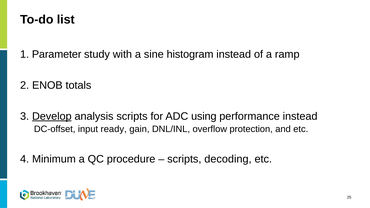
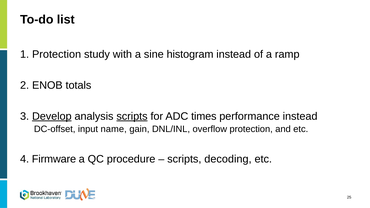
1 Parameter: Parameter -> Protection
scripts at (132, 116) underline: none -> present
using: using -> times
ready: ready -> name
Minimum: Minimum -> Firmware
